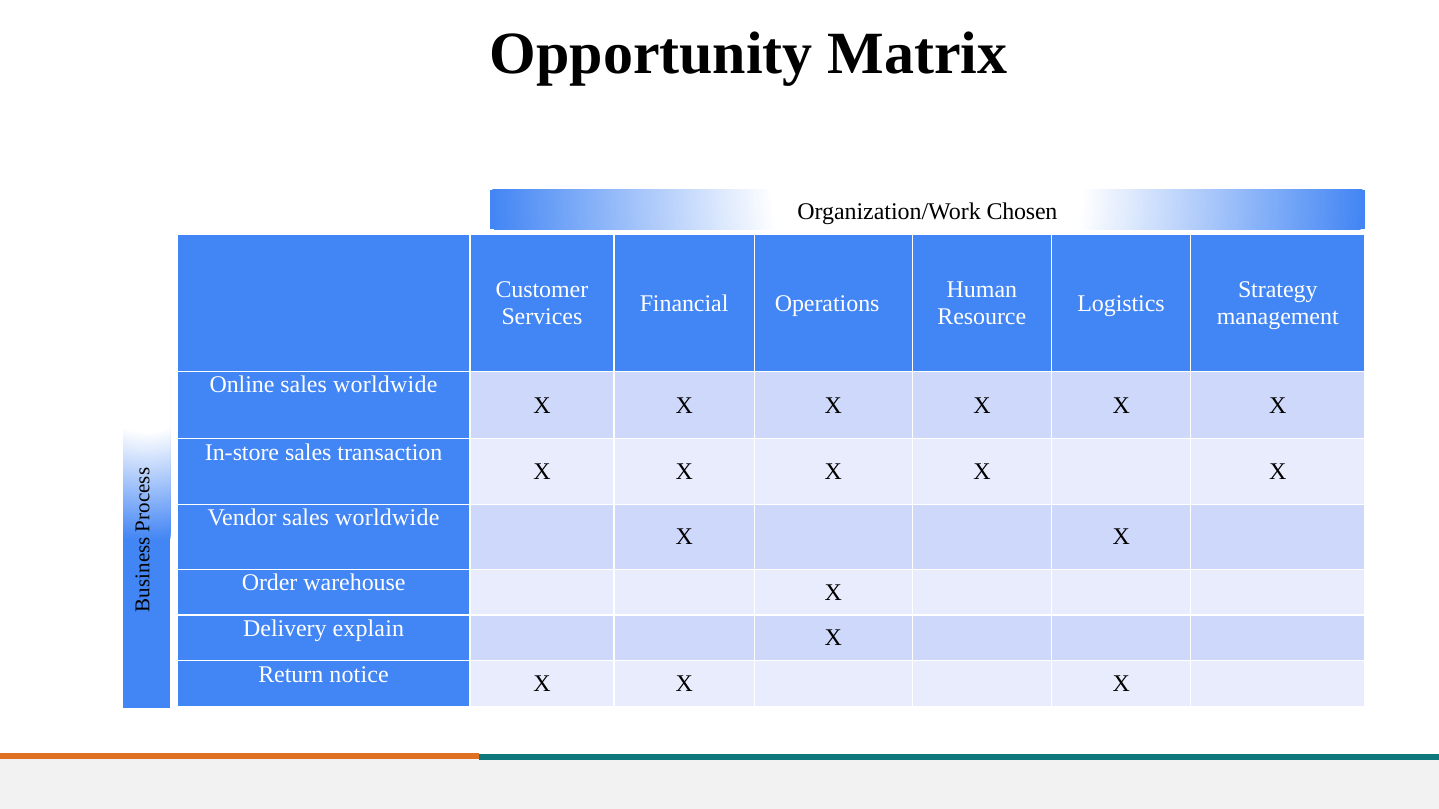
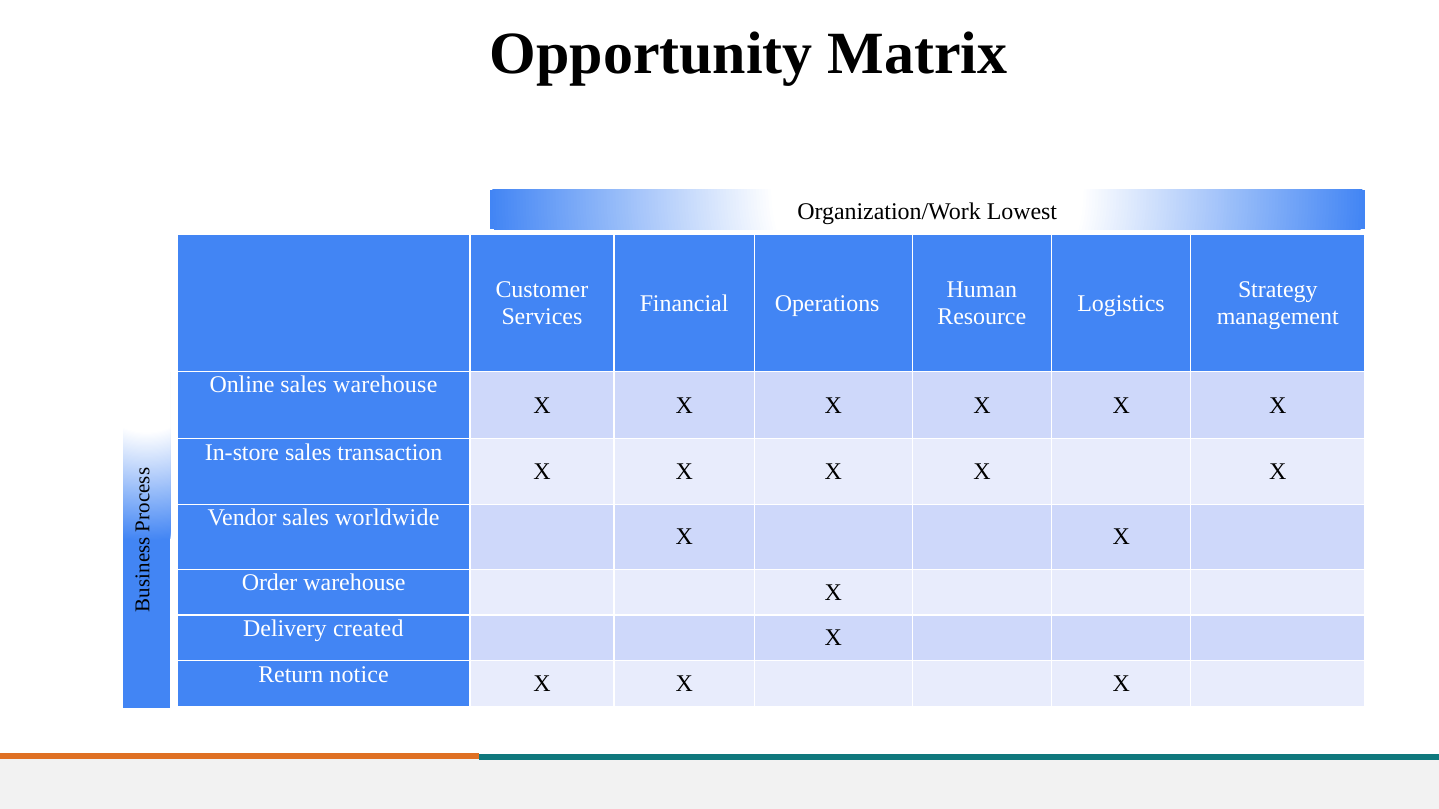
Chosen: Chosen -> Lowest
worldwide at (385, 385): worldwide -> warehouse
explain: explain -> created
